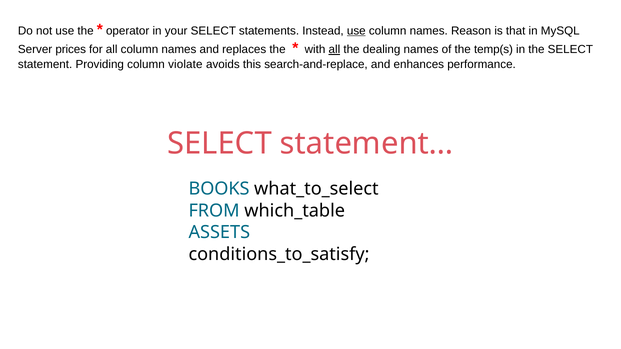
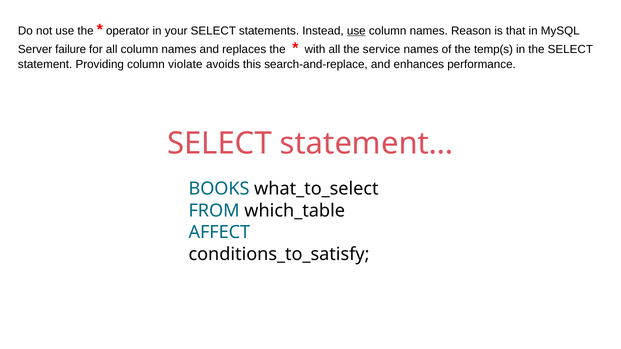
prices: prices -> failure
all at (334, 50) underline: present -> none
dealing: dealing -> service
ASSETS: ASSETS -> AFFECT
